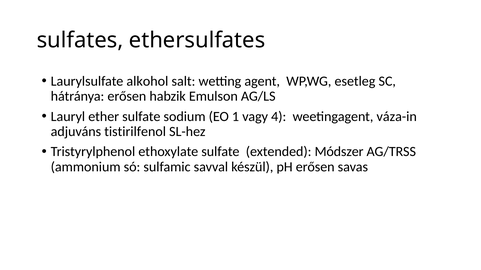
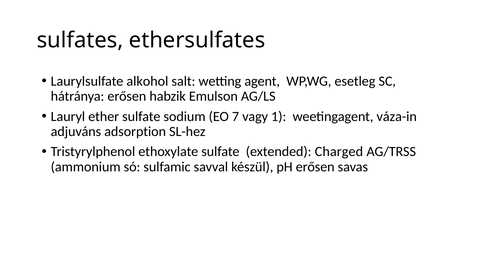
1: 1 -> 7
4: 4 -> 1
tistirilfenol: tistirilfenol -> adsorption
Módszer: Módszer -> Charged
